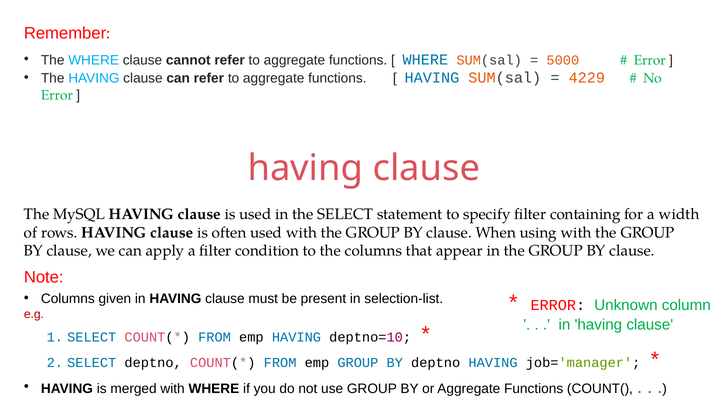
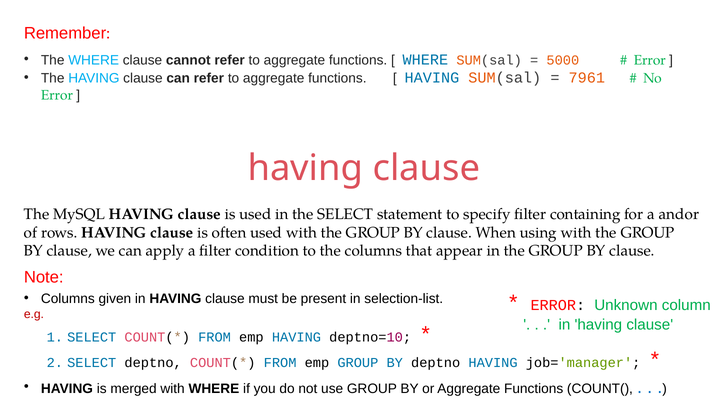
4229: 4229 -> 7961
width: width -> andor
